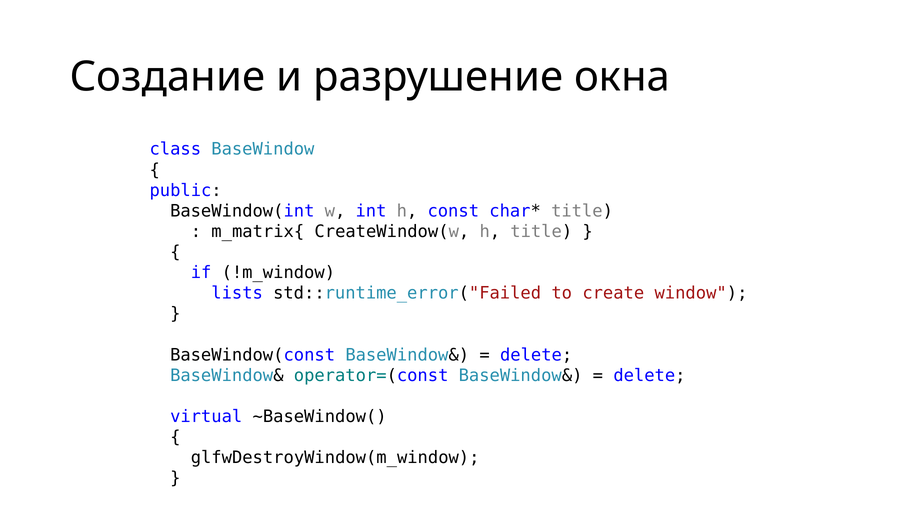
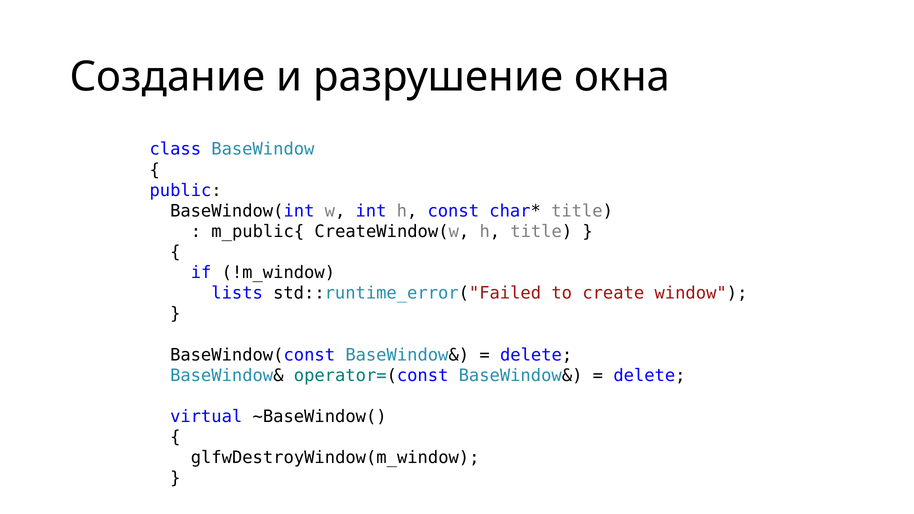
m_matrix{: m_matrix{ -> m_public{
